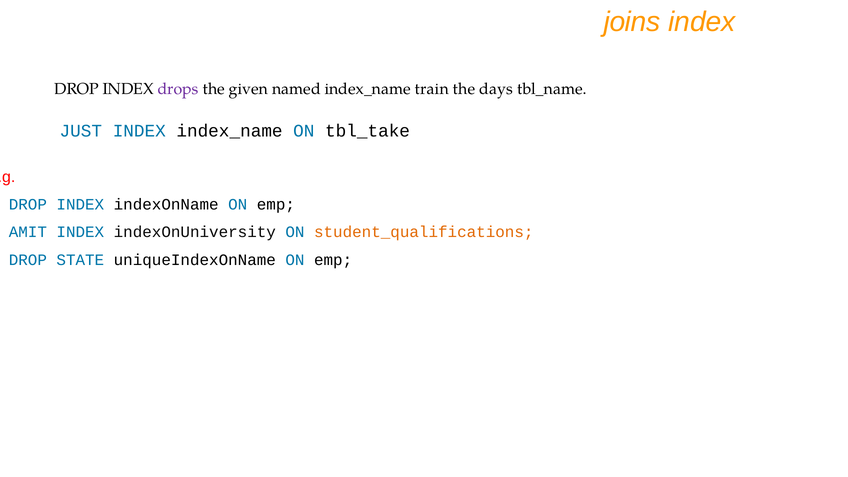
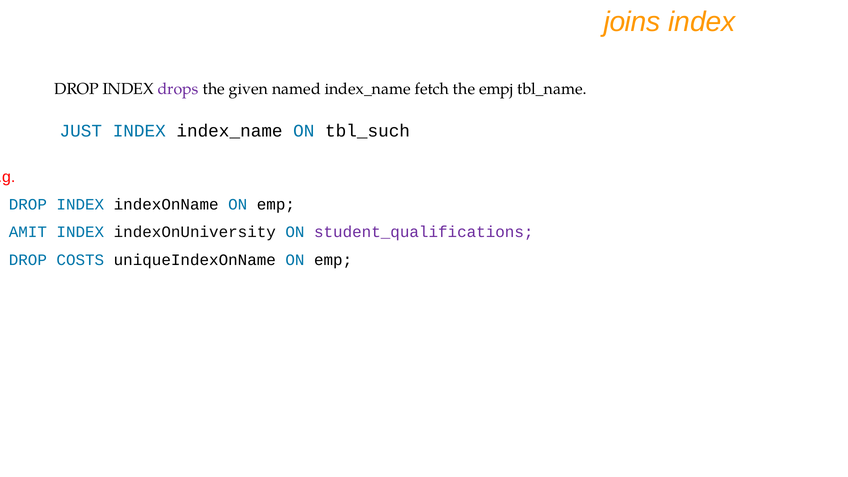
train: train -> fetch
days: days -> empj
tbl_take: tbl_take -> tbl_such
student_qualifications colour: orange -> purple
STATE: STATE -> COSTS
